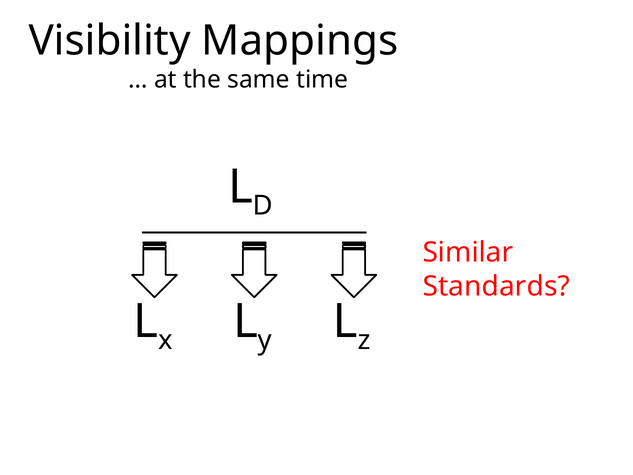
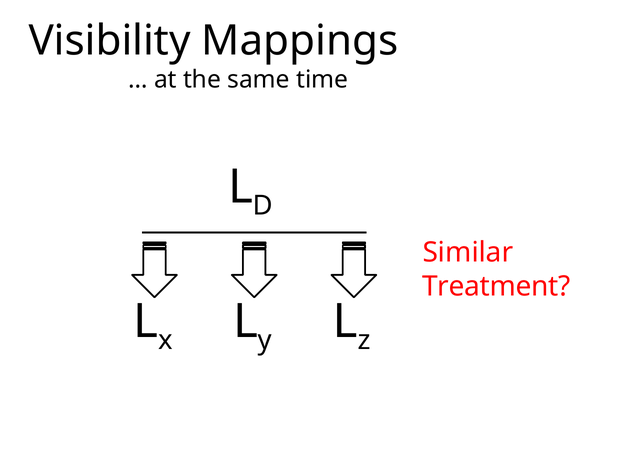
Standards: Standards -> Treatment
